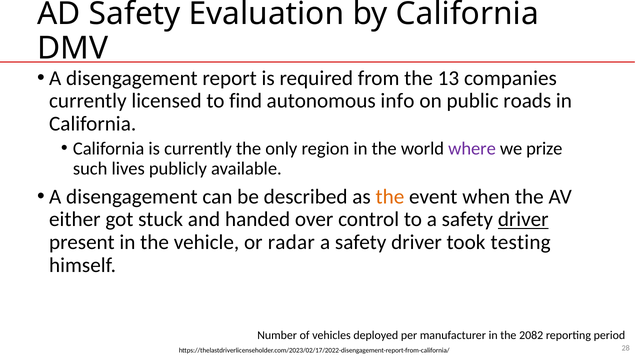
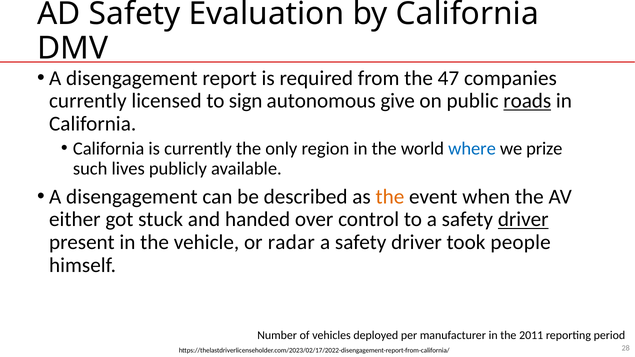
13: 13 -> 47
find: find -> sign
info: info -> give
roads underline: none -> present
where colour: purple -> blue
testing: testing -> people
2082: 2082 -> 2011
